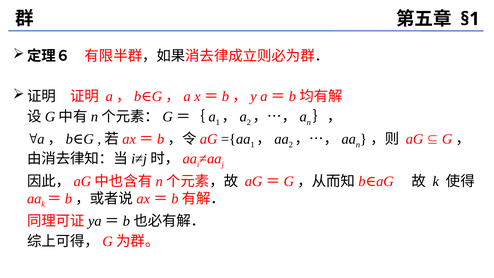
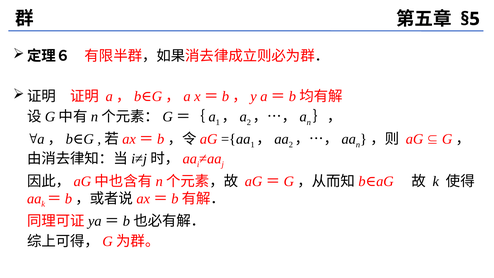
§1: §1 -> §5
